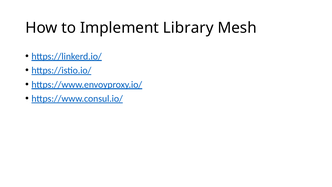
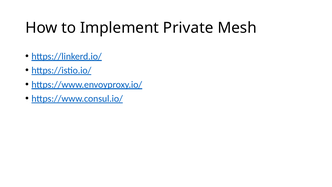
Library: Library -> Private
